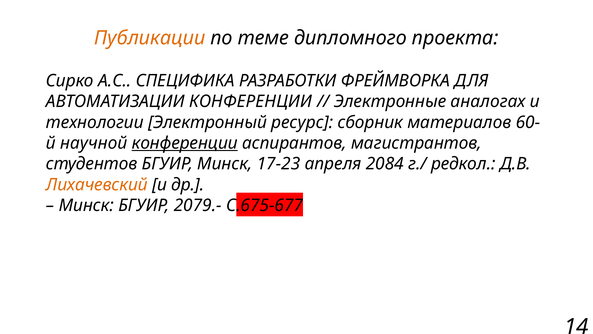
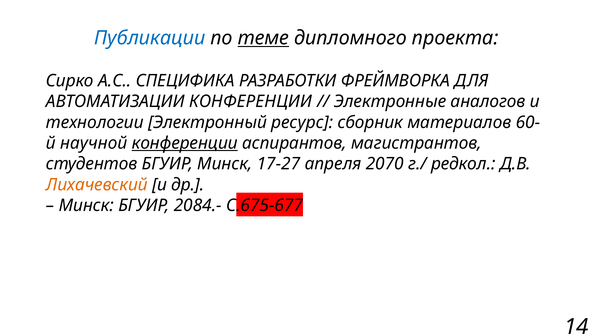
Публикации colour: orange -> blue
теме underline: none -> present
аналогах: аналогах -> аналогов
17-23: 17-23 -> 17-27
2084: 2084 -> 2070
2079.-: 2079.- -> 2084.-
